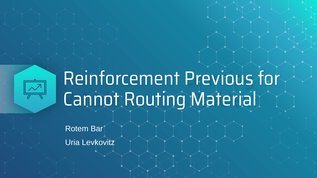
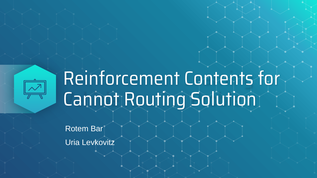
Previous: Previous -> Contents
Material: Material -> Solution
